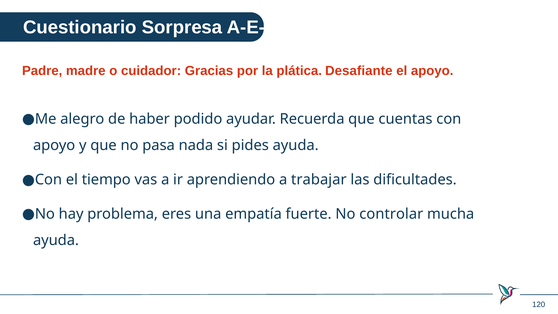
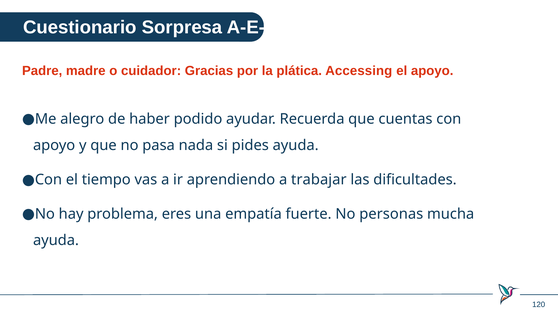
Desafiante: Desafiante -> Accessing
controlar: controlar -> personas
